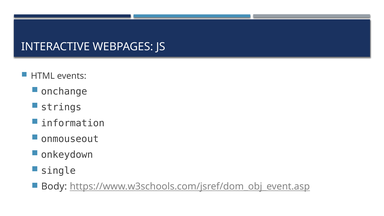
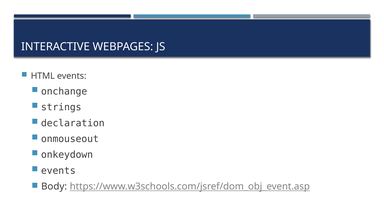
information: information -> declaration
single at (58, 171): single -> events
